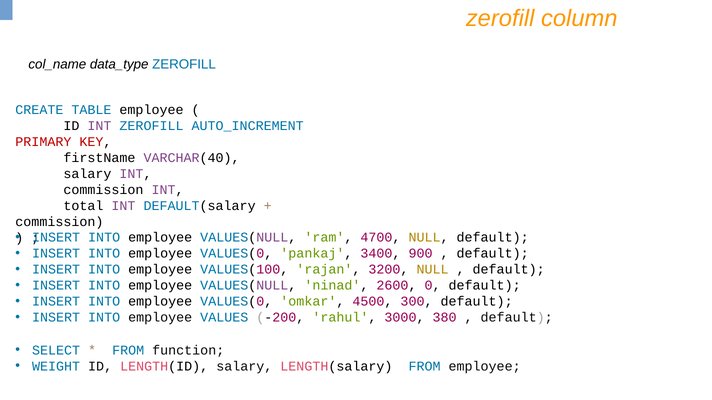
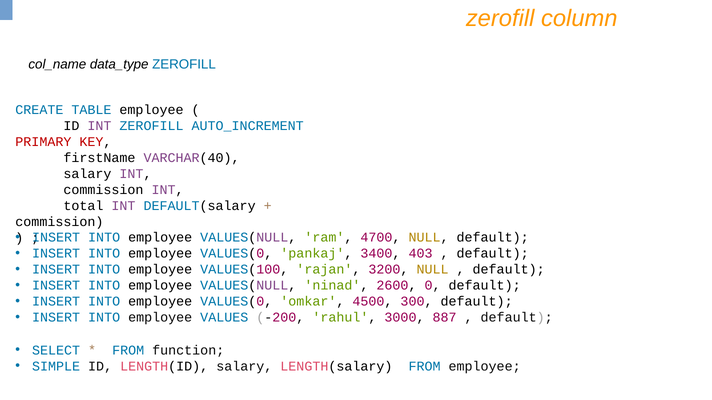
900: 900 -> 403
380: 380 -> 887
WEIGHT: WEIGHT -> SIMPLE
